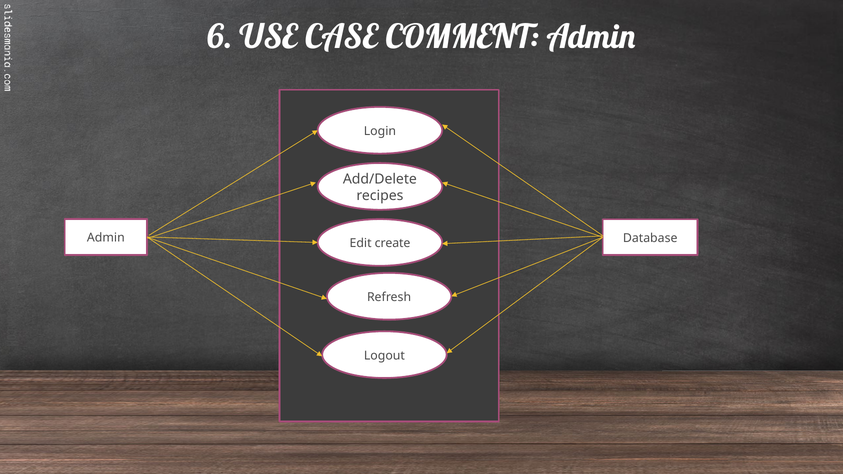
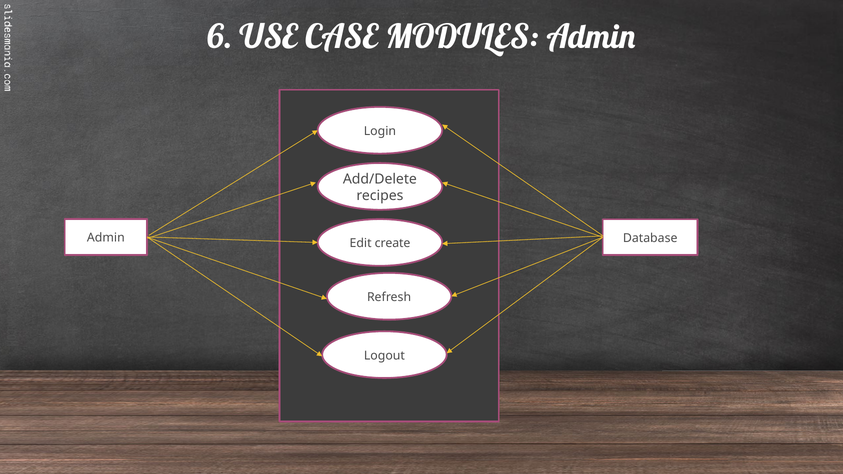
COMMENT: COMMENT -> MODULES
